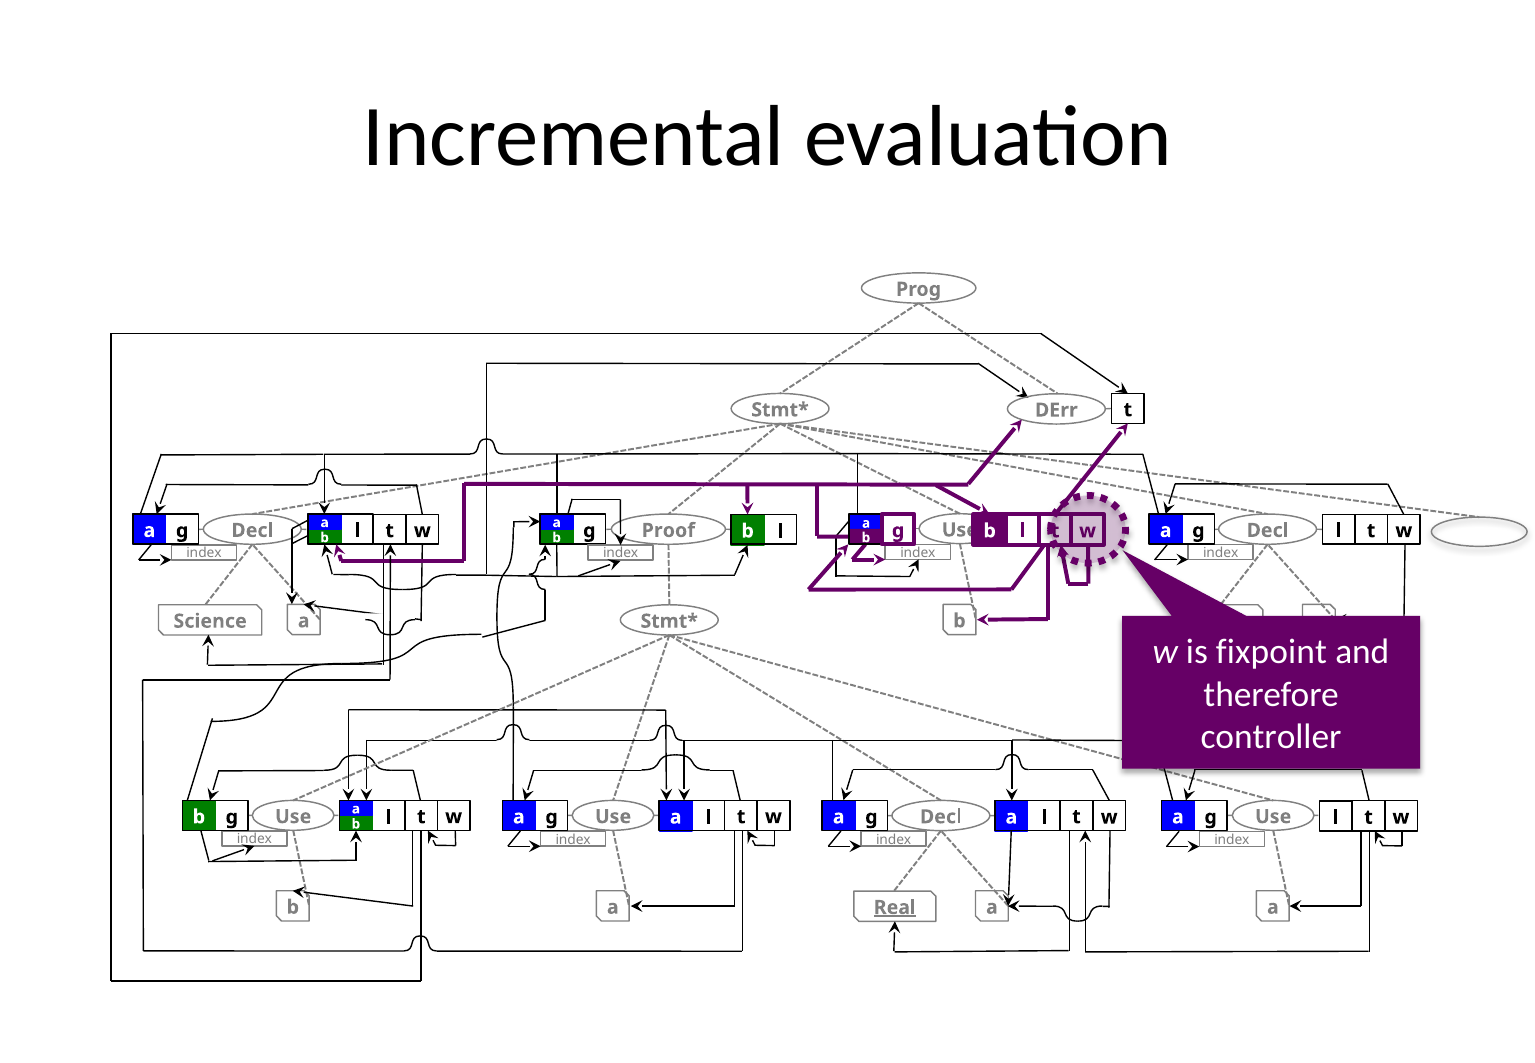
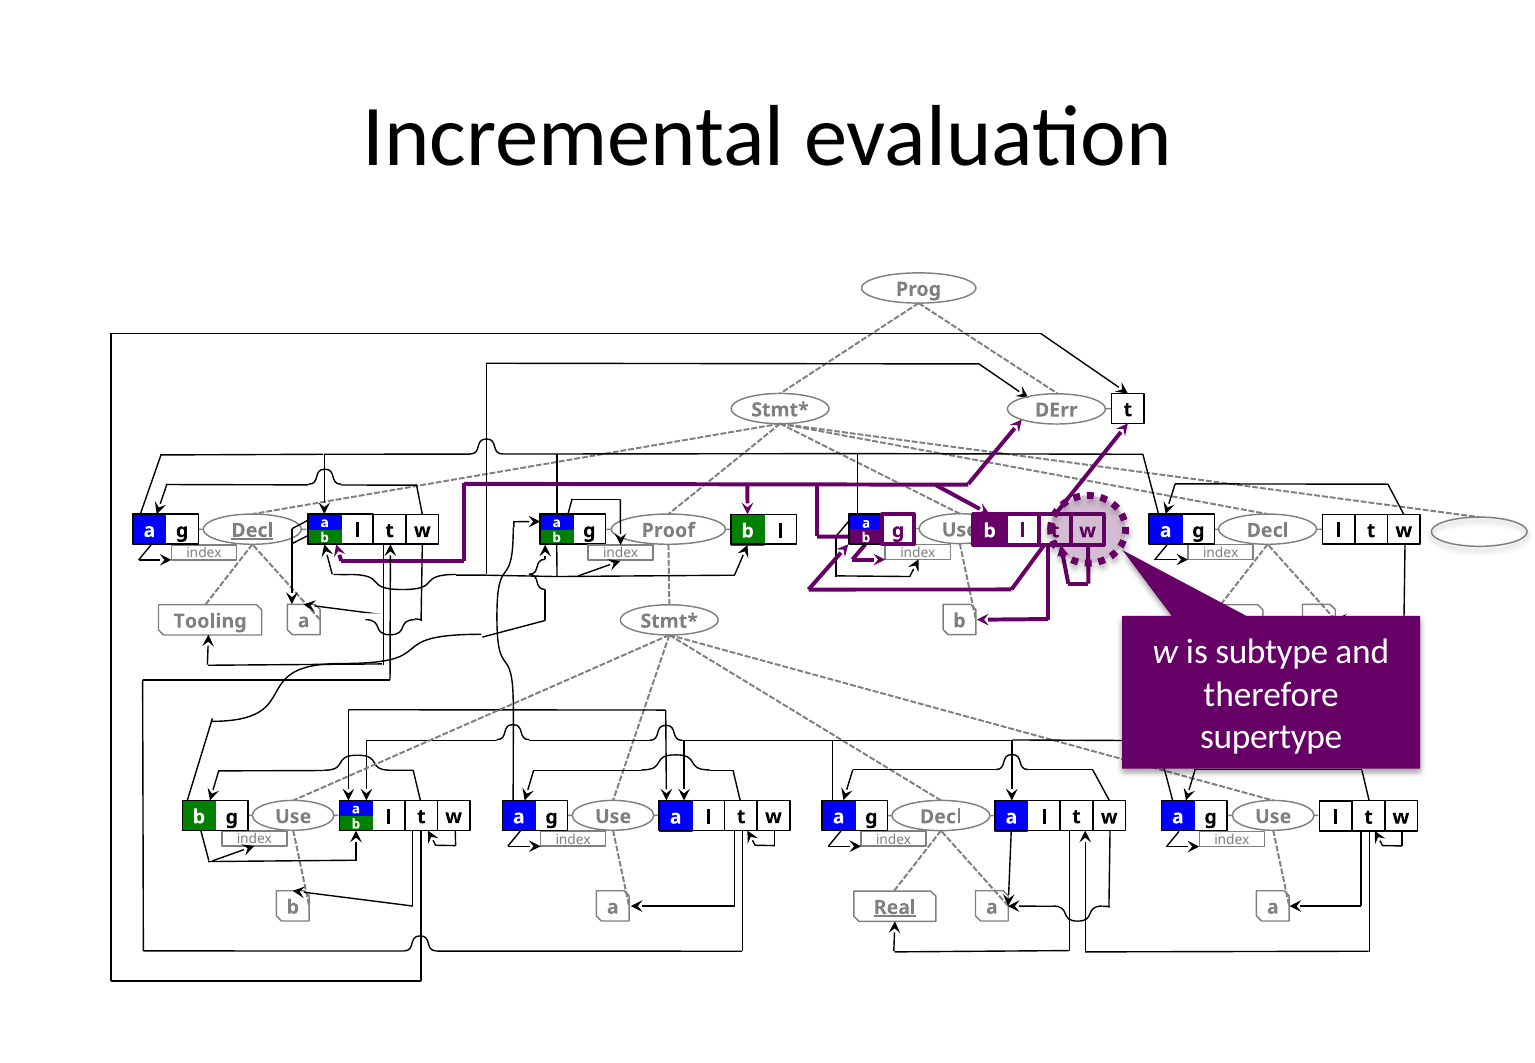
Decl at (252, 530) underline: none -> present
Science: Science -> Tooling
fixpoint: fixpoint -> subtype
controller: controller -> supertype
